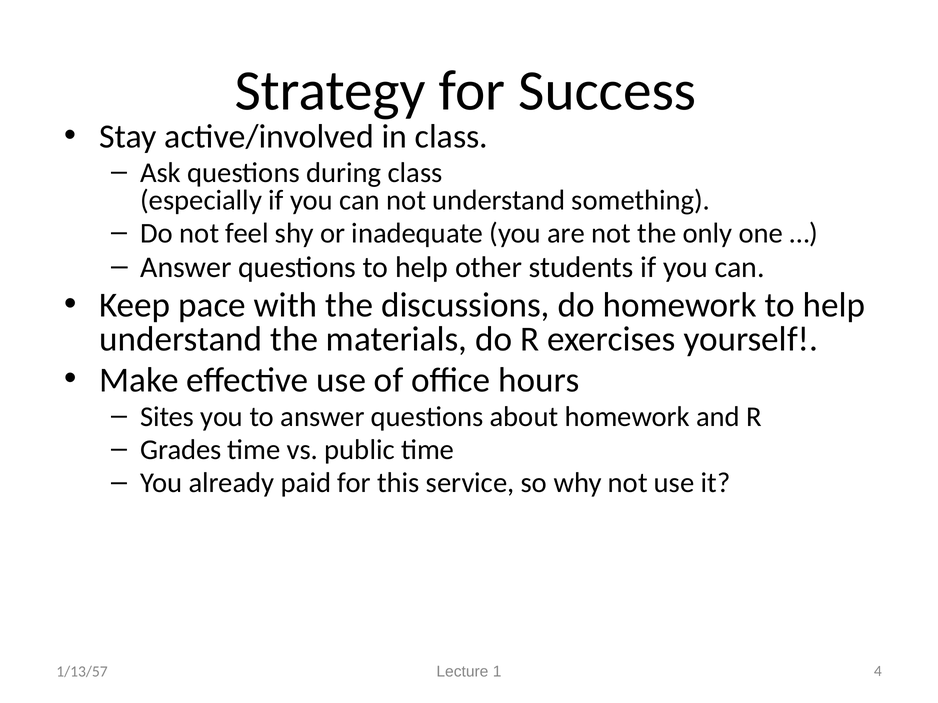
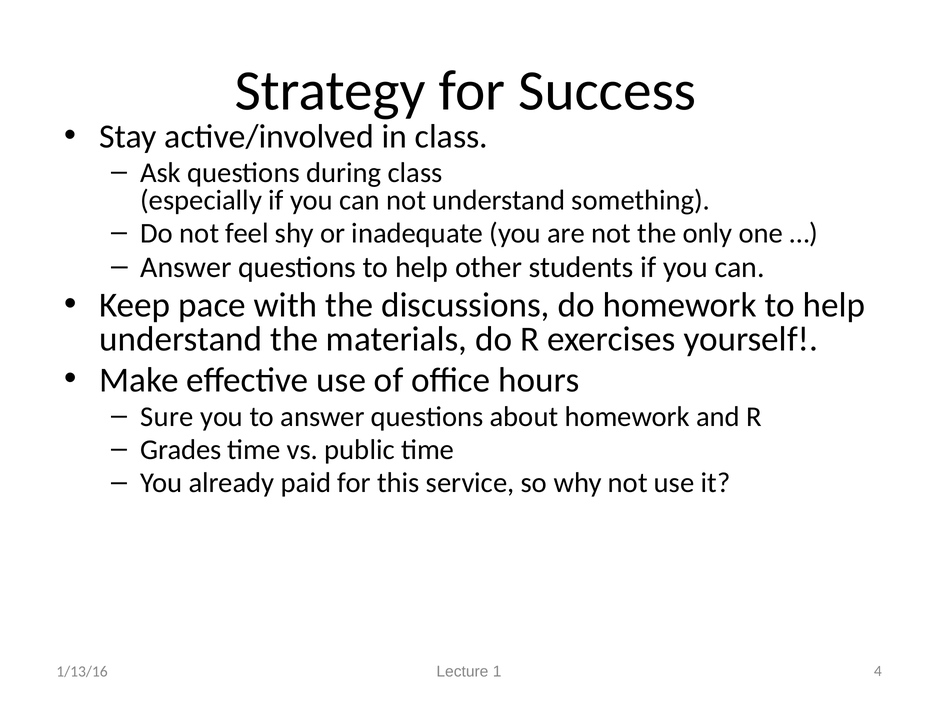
Sites: Sites -> Sure
1/13/57: 1/13/57 -> 1/13/16
